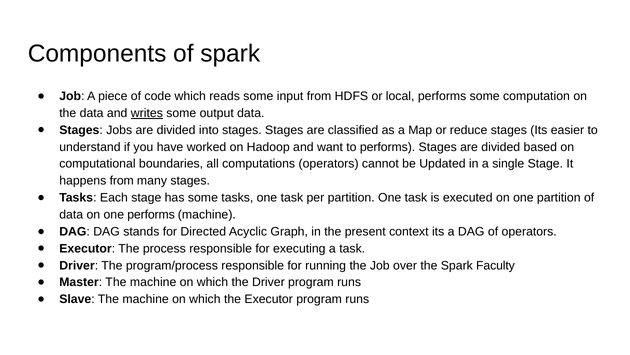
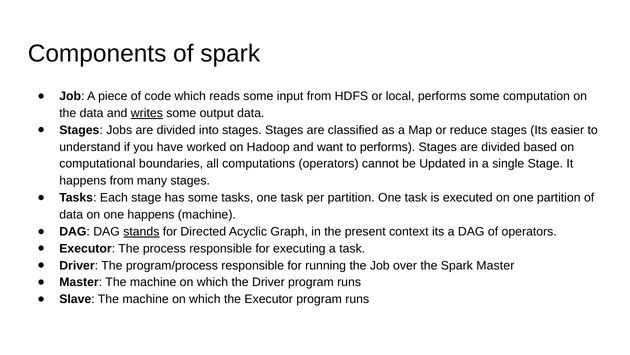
one performs: performs -> happens
stands underline: none -> present
Spark Faculty: Faculty -> Master
